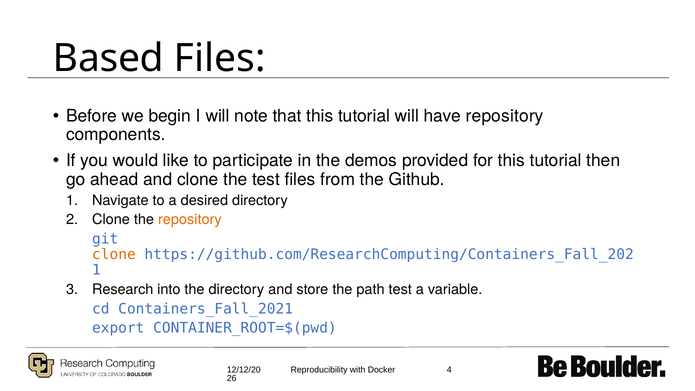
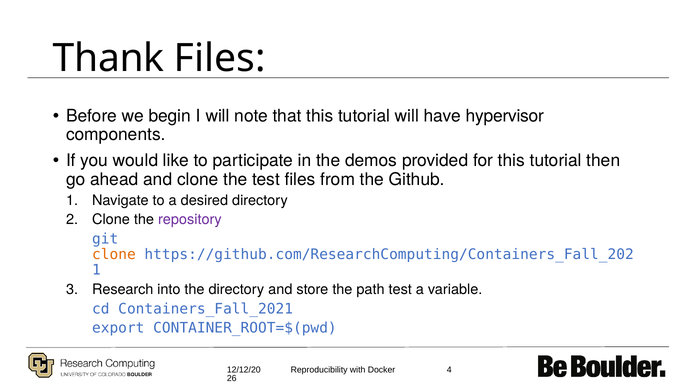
Based: Based -> Thank
have repository: repository -> hypervisor
repository at (190, 220) colour: orange -> purple
